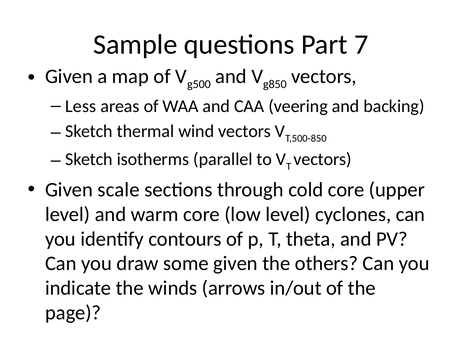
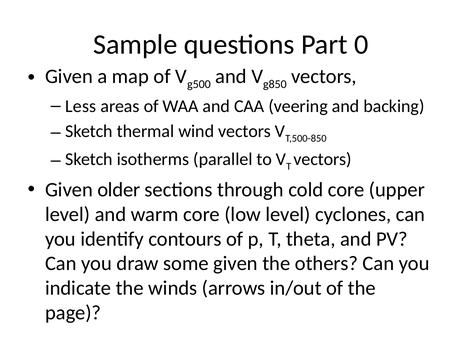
7: 7 -> 0
scale: scale -> older
